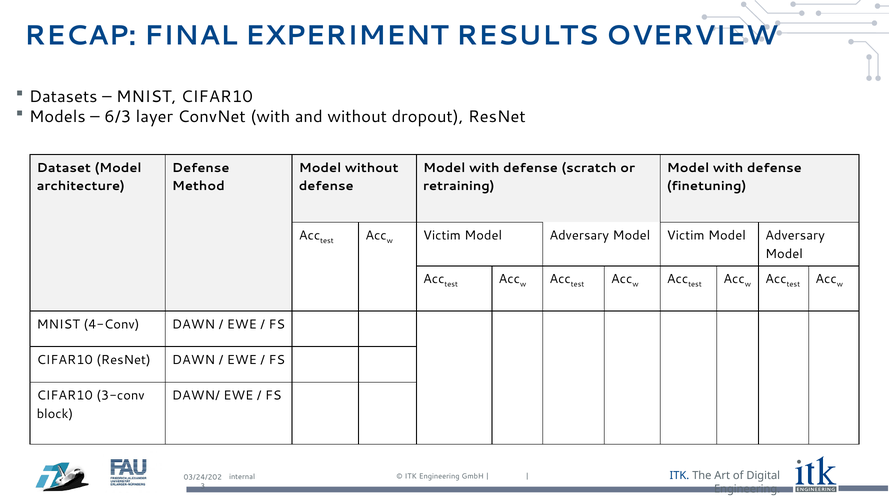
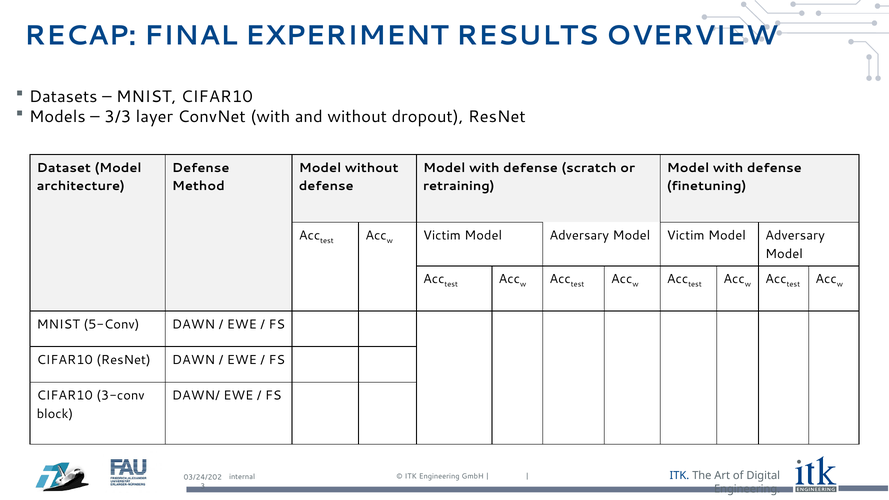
6/3: 6/3 -> 3/3
4-Conv: 4-Conv -> 5-Conv
